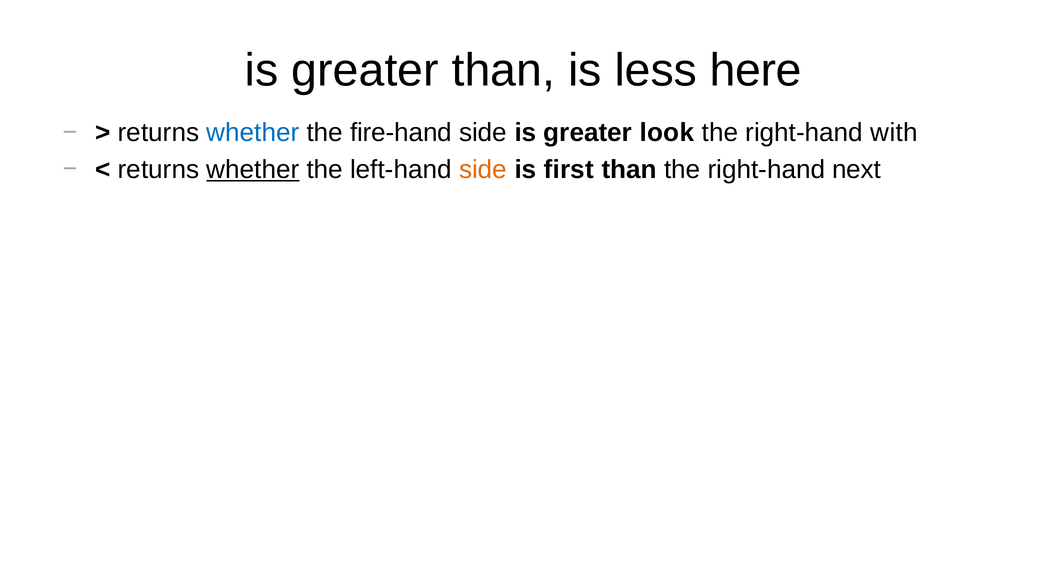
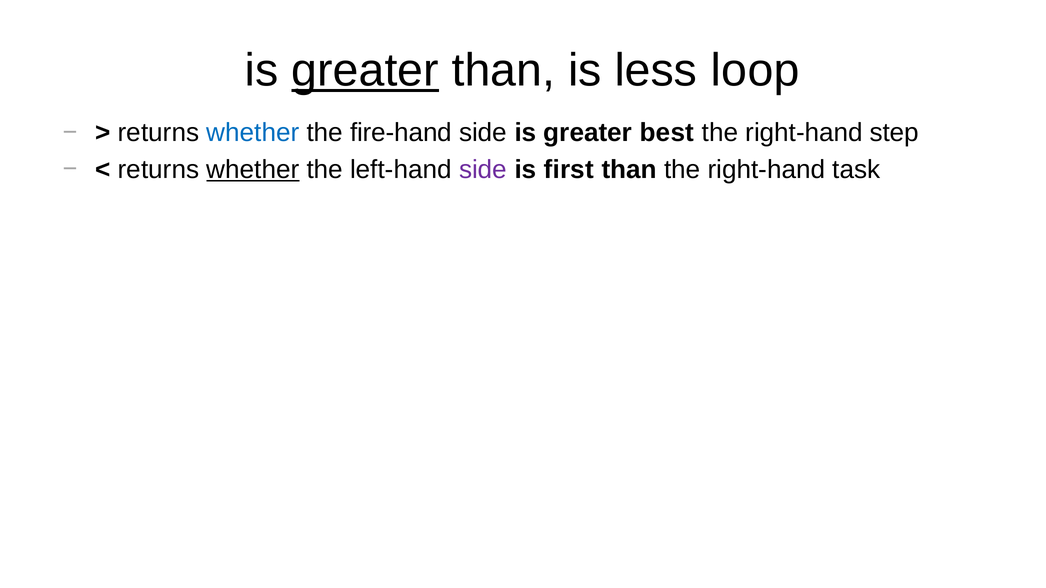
greater at (365, 71) underline: none -> present
here: here -> loop
look: look -> best
with: with -> step
side at (483, 170) colour: orange -> purple
next: next -> task
